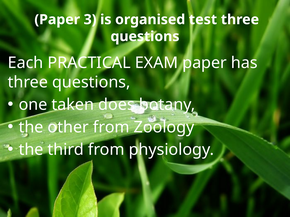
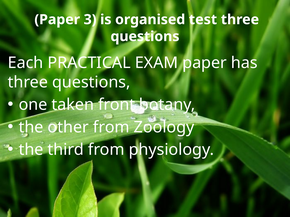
does: does -> front
